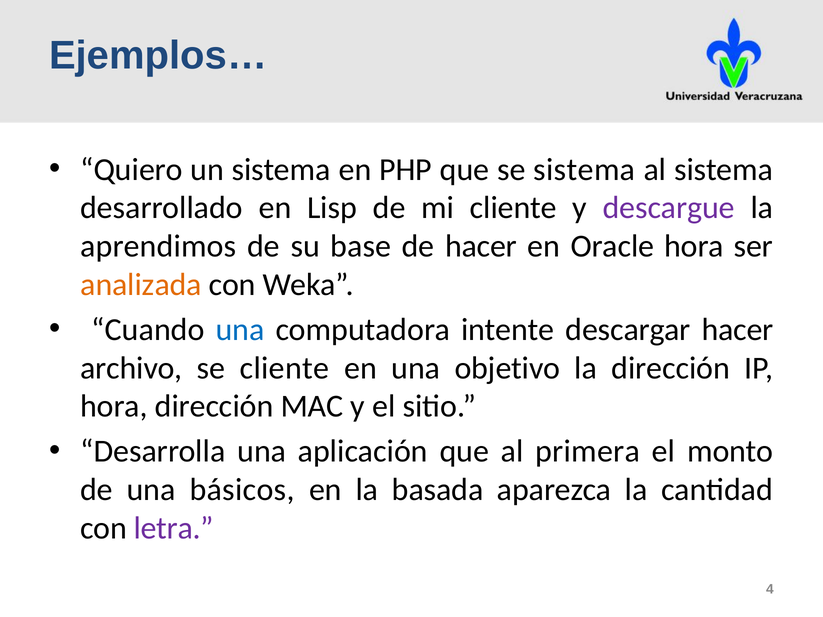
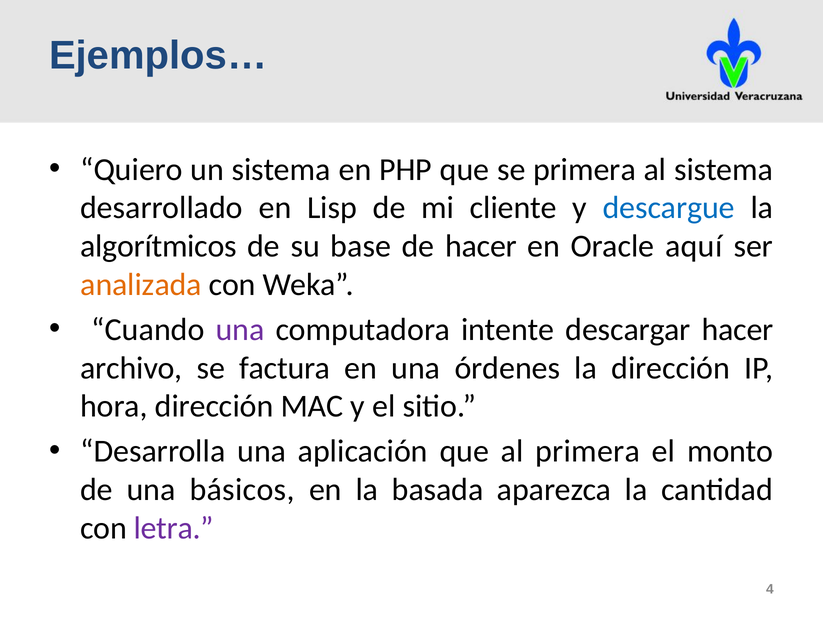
se sistema: sistema -> primera
descargue colour: purple -> blue
aprendimos: aprendimos -> algorítmicos
Oracle hora: hora -> aquí
una at (240, 330) colour: blue -> purple
se cliente: cliente -> factura
objetivo: objetivo -> órdenes
